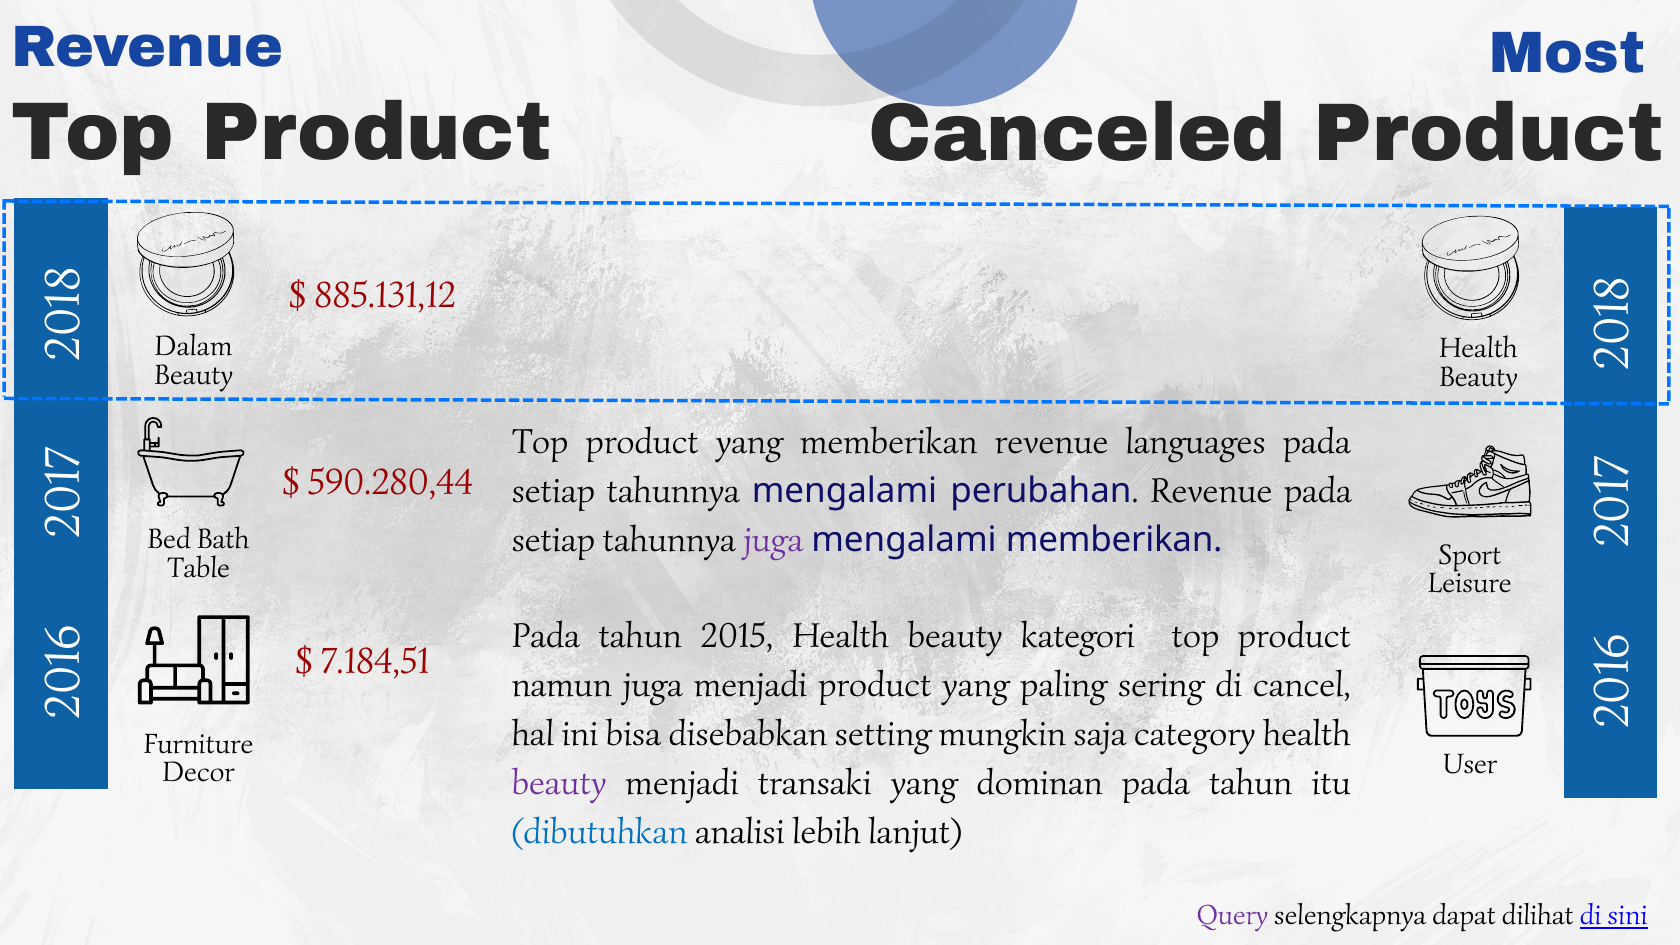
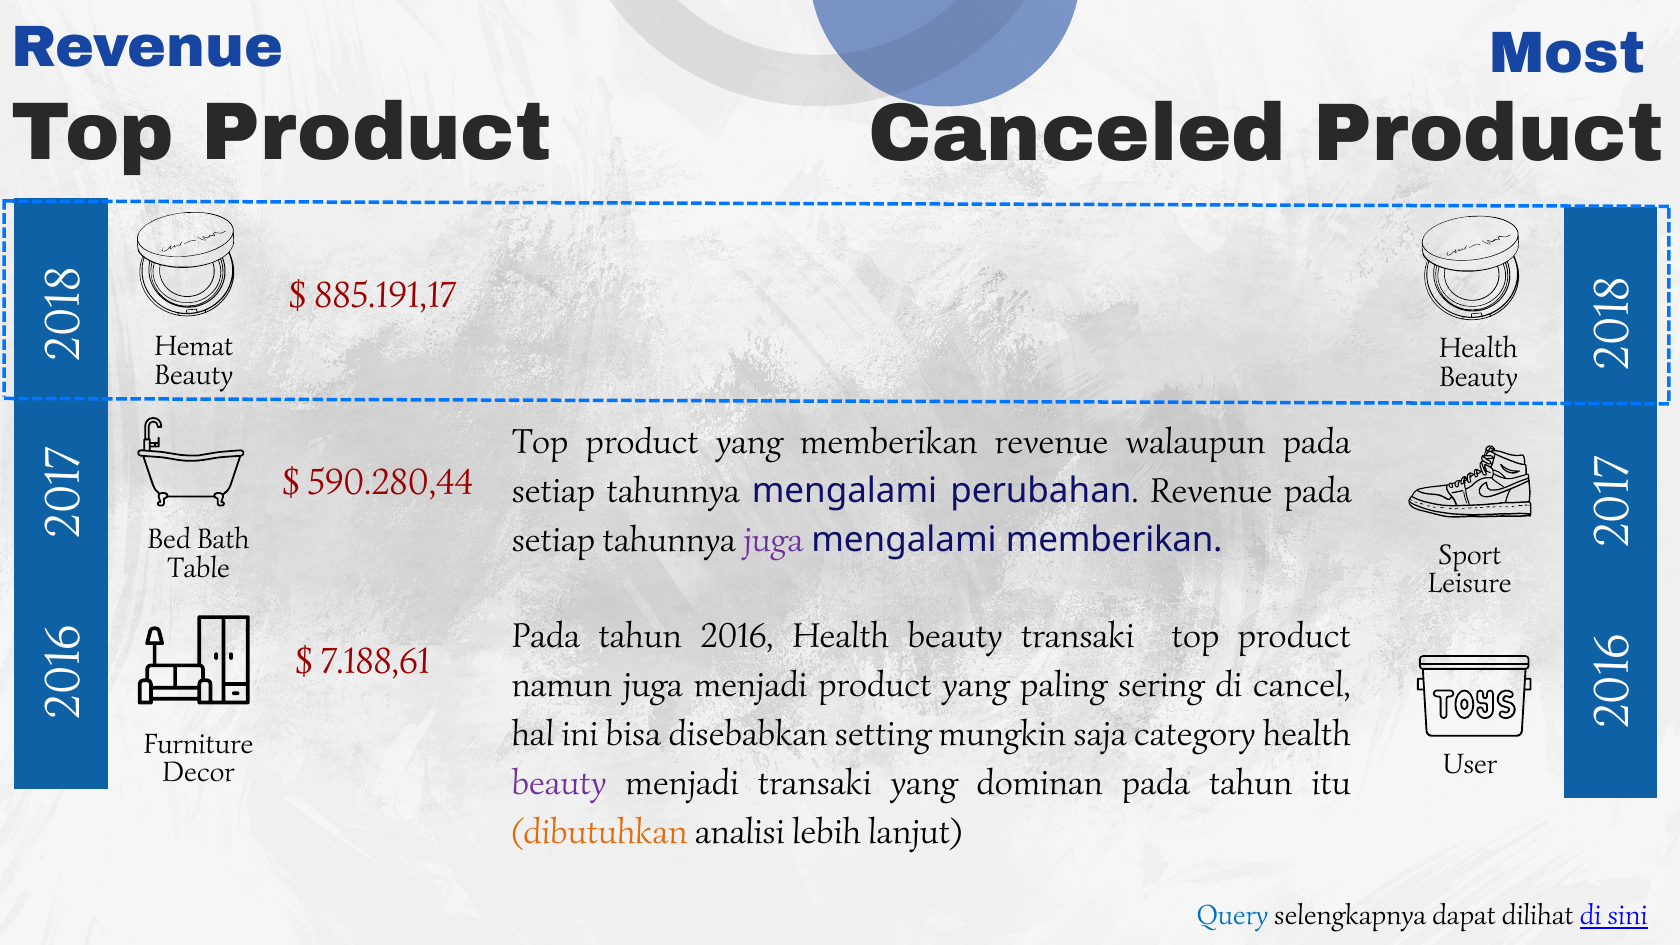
885.131,12: 885.131,12 -> 885.191,17
Dalam: Dalam -> Hemat
languages: languages -> walaupun
2015: 2015 -> 2016
beauty kategori: kategori -> transaki
7.184,51: 7.184,51 -> 7.188,61
dibutuhkan colour: blue -> orange
Query colour: purple -> blue
